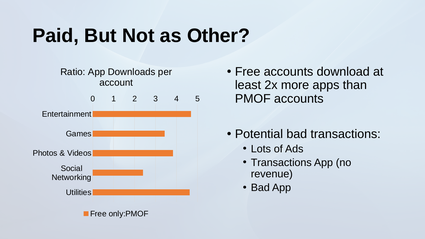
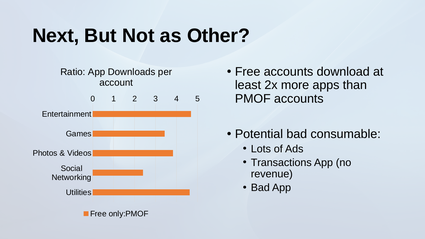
Paid: Paid -> Next
bad transactions: transactions -> consumable
